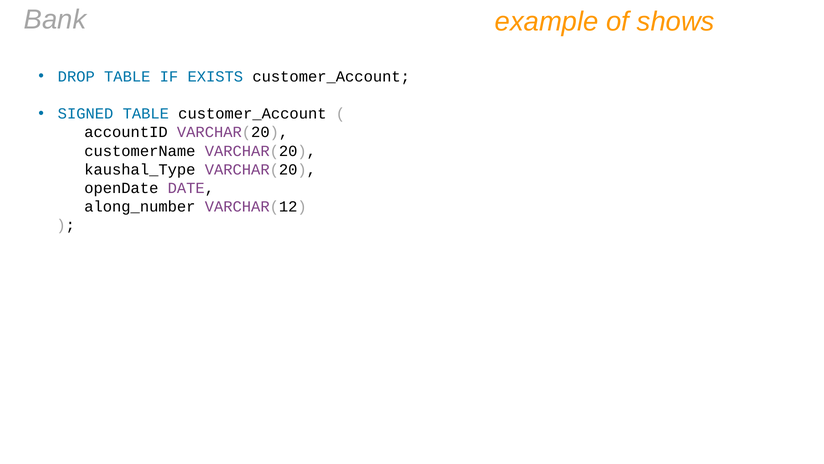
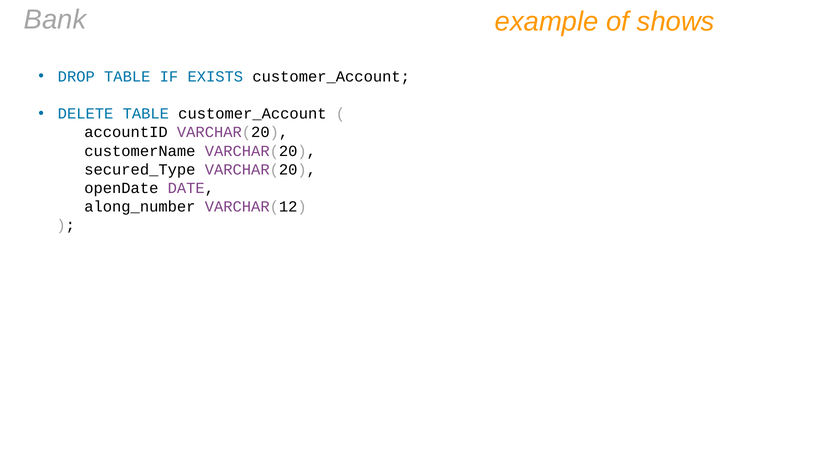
SIGNED: SIGNED -> DELETE
kaushal_Type: kaushal_Type -> secured_Type
